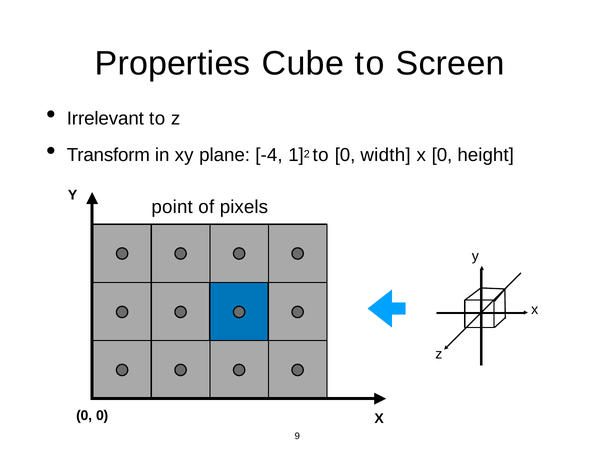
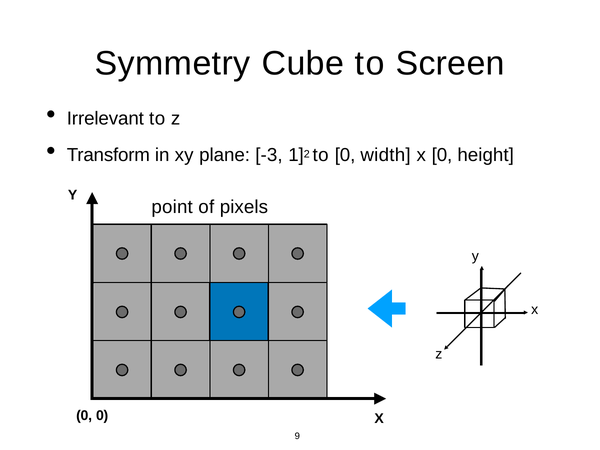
Properties: Properties -> Symmetry
-4: -4 -> -3
